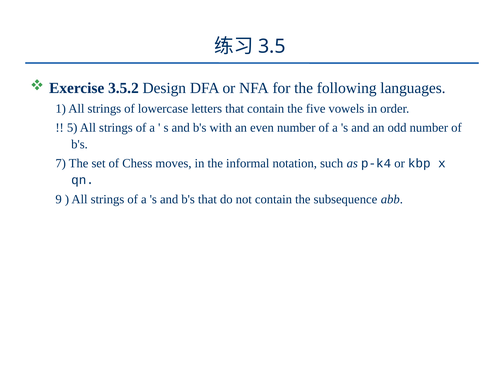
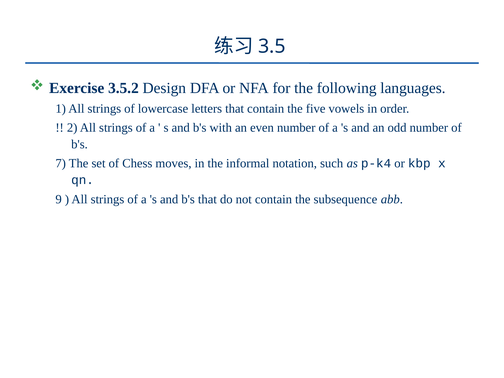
5: 5 -> 2
